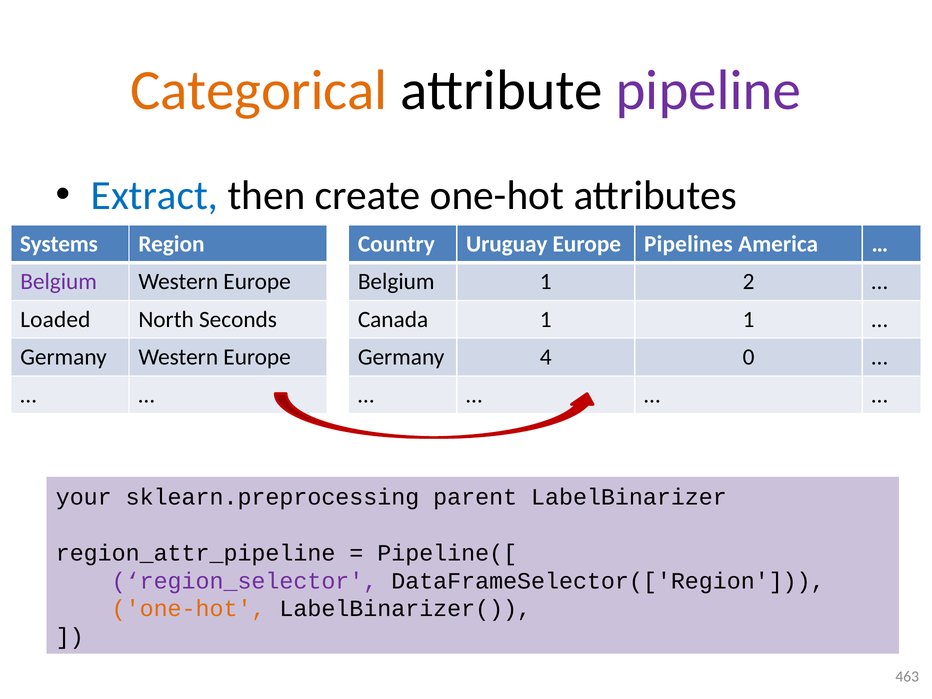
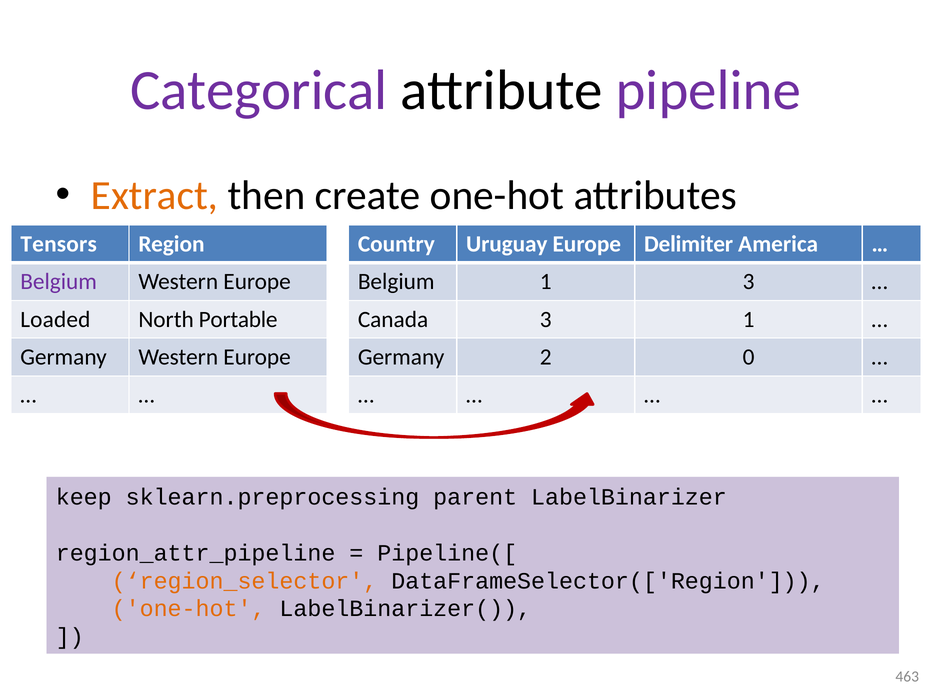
Categorical colour: orange -> purple
Extract colour: blue -> orange
Systems: Systems -> Tensors
Pipelines: Pipelines -> Delimiter
1 2: 2 -> 3
Seconds: Seconds -> Portable
Canada 1: 1 -> 3
4: 4 -> 2
your: your -> keep
region_selector colour: purple -> orange
